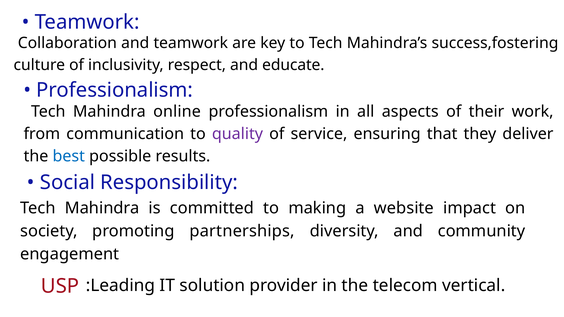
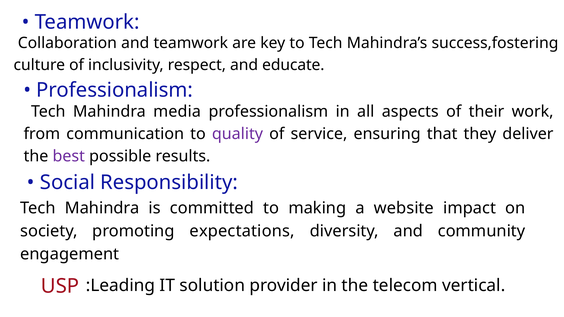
online: online -> media
best colour: blue -> purple
partnerships: partnerships -> expectations
